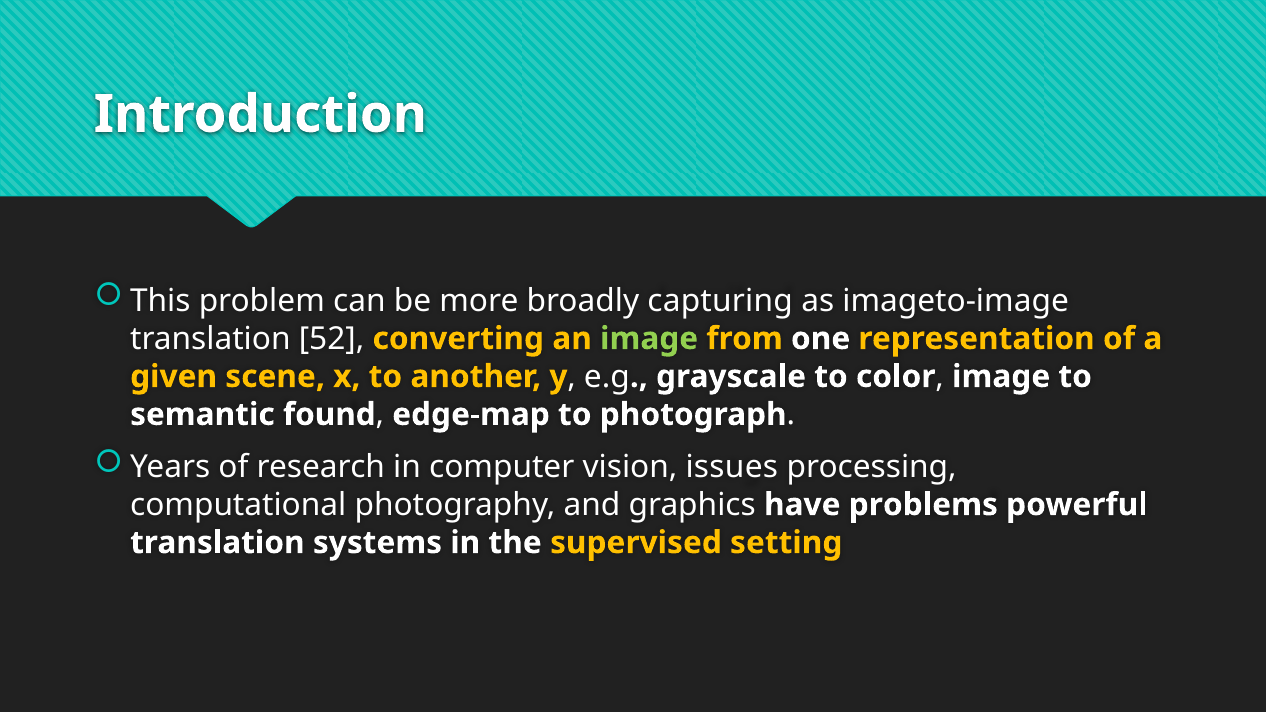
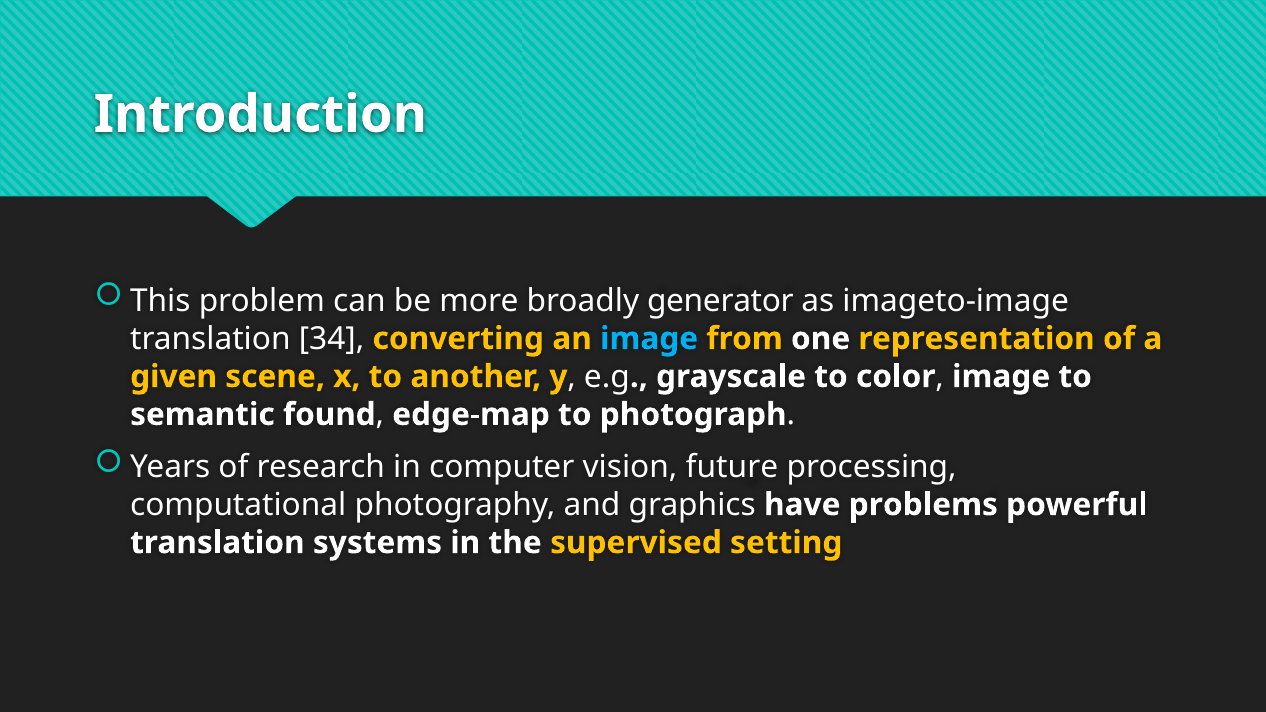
capturing: capturing -> generator
52: 52 -> 34
image at (649, 339) colour: light green -> light blue
issues: issues -> future
